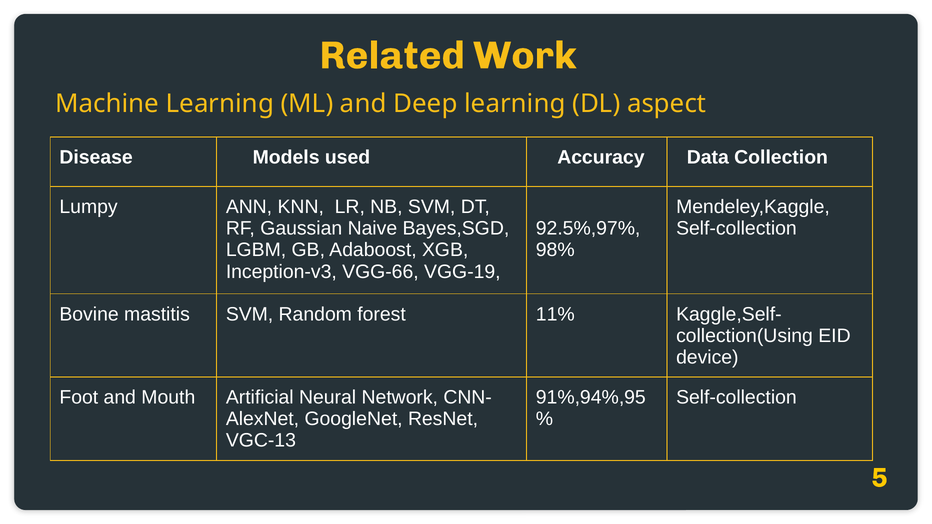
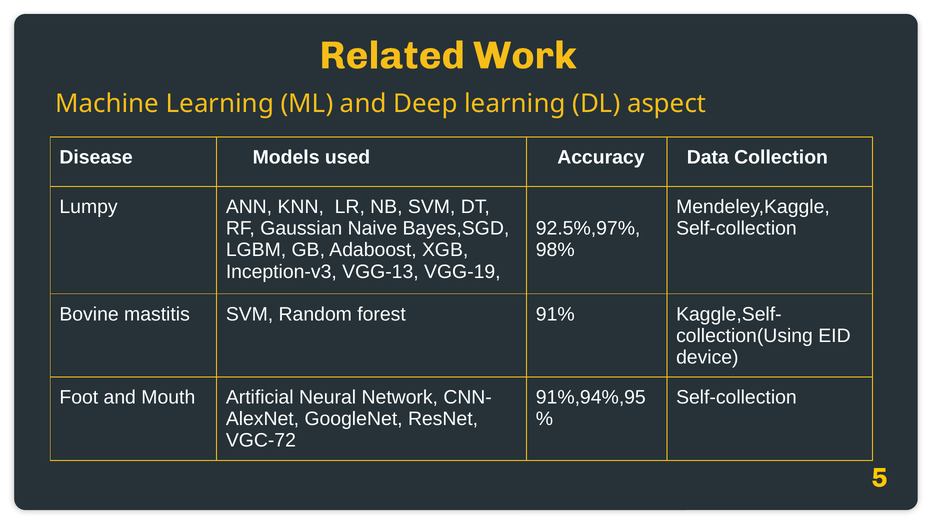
VGG-66: VGG-66 -> VGG-13
11%: 11% -> 91%
VGC-13: VGC-13 -> VGC-72
